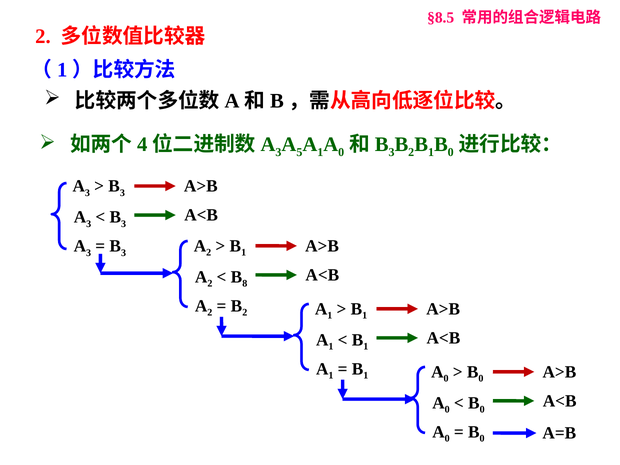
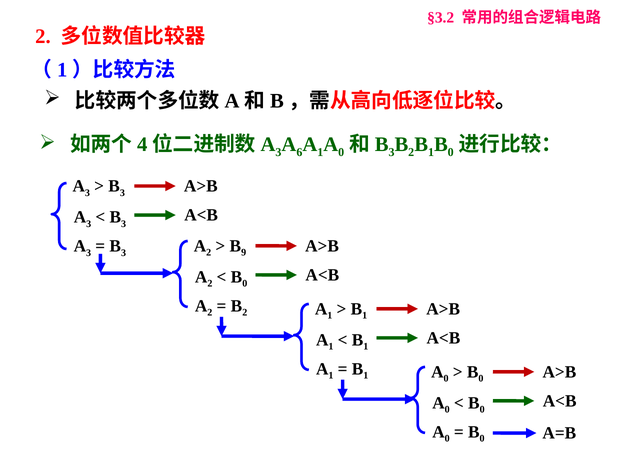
§8.5: §8.5 -> §3.2
5: 5 -> 6
1 at (244, 253): 1 -> 9
8 at (245, 284): 8 -> 0
